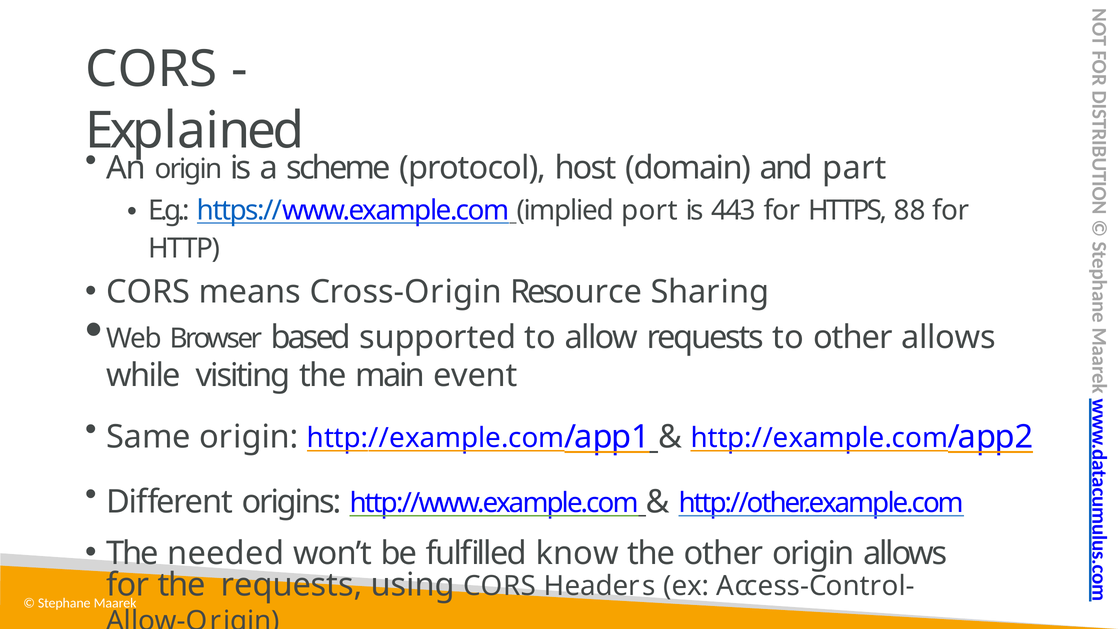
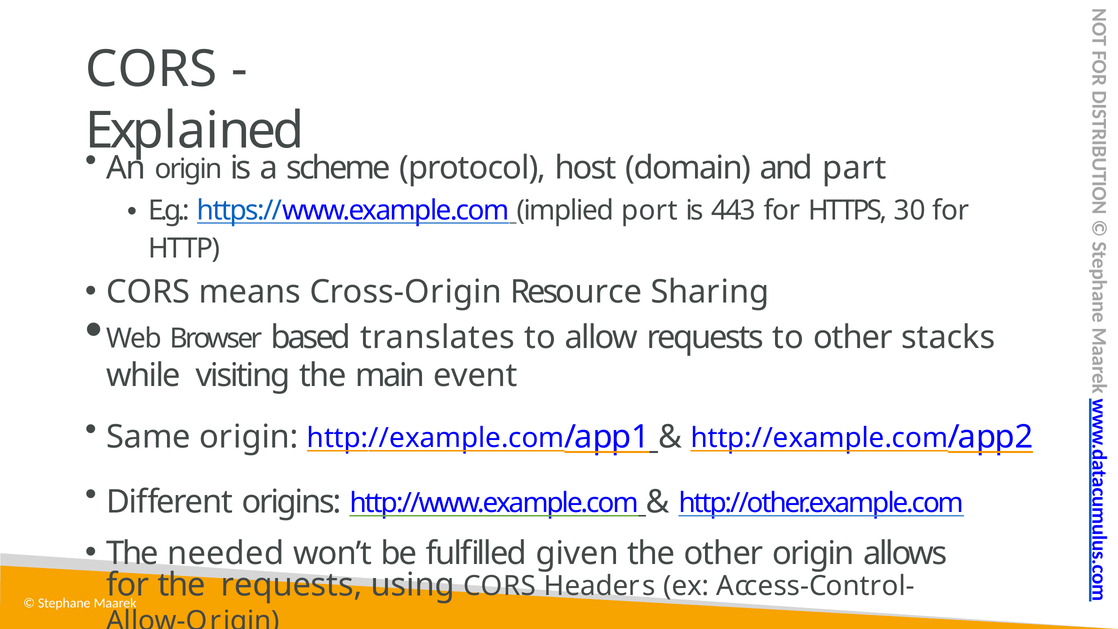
88: 88 -> 30
supported: supported -> translates
other allows: allows -> stacks
know: know -> given
